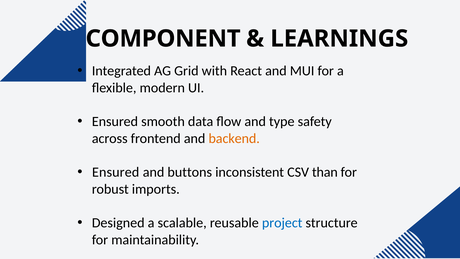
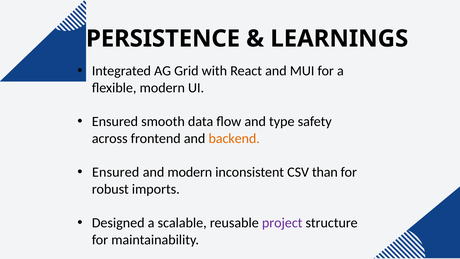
COMPONENT: COMPONENT -> PERSISTENCE
and buttons: buttons -> modern
project colour: blue -> purple
